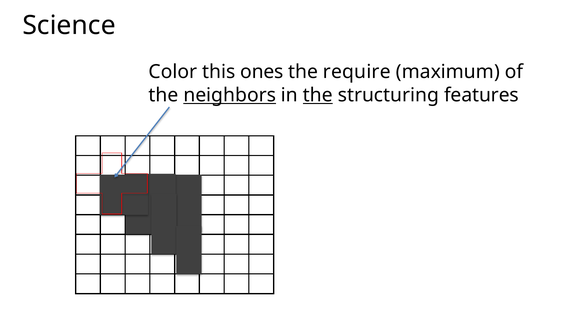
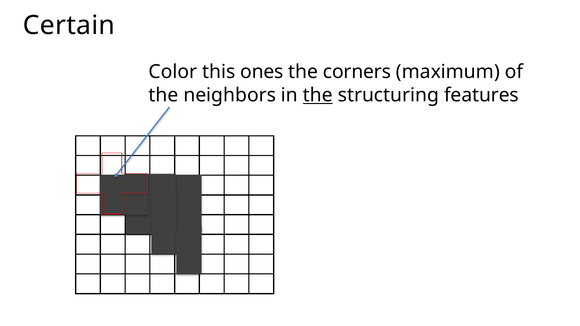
Science: Science -> Certain
require: require -> corners
neighbors underline: present -> none
